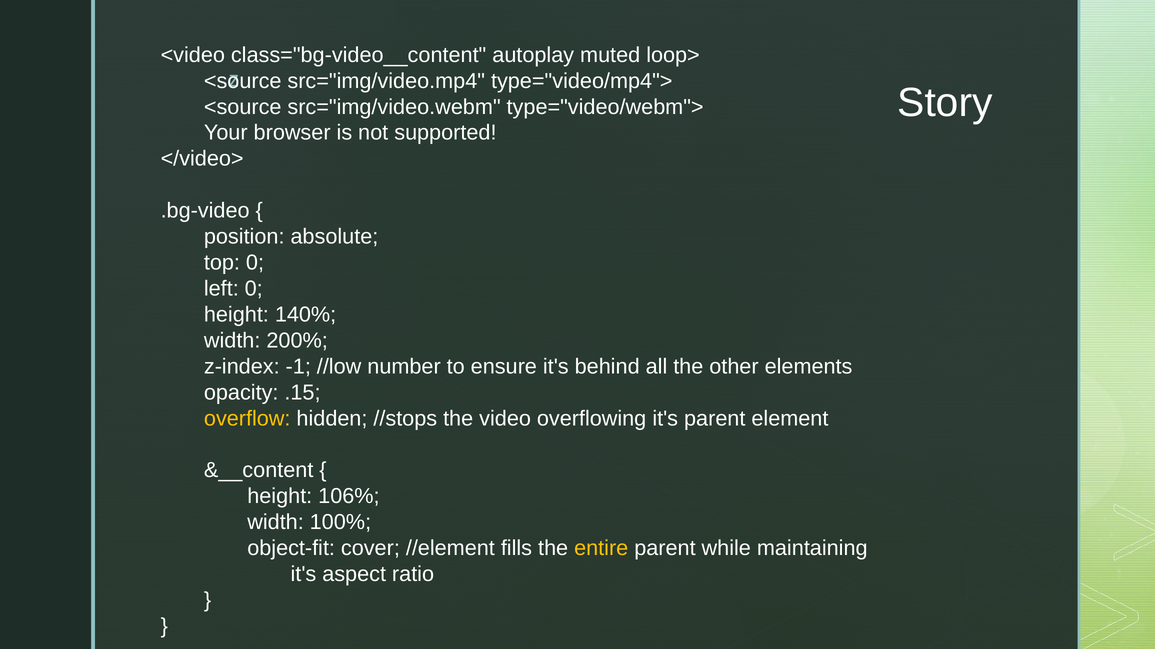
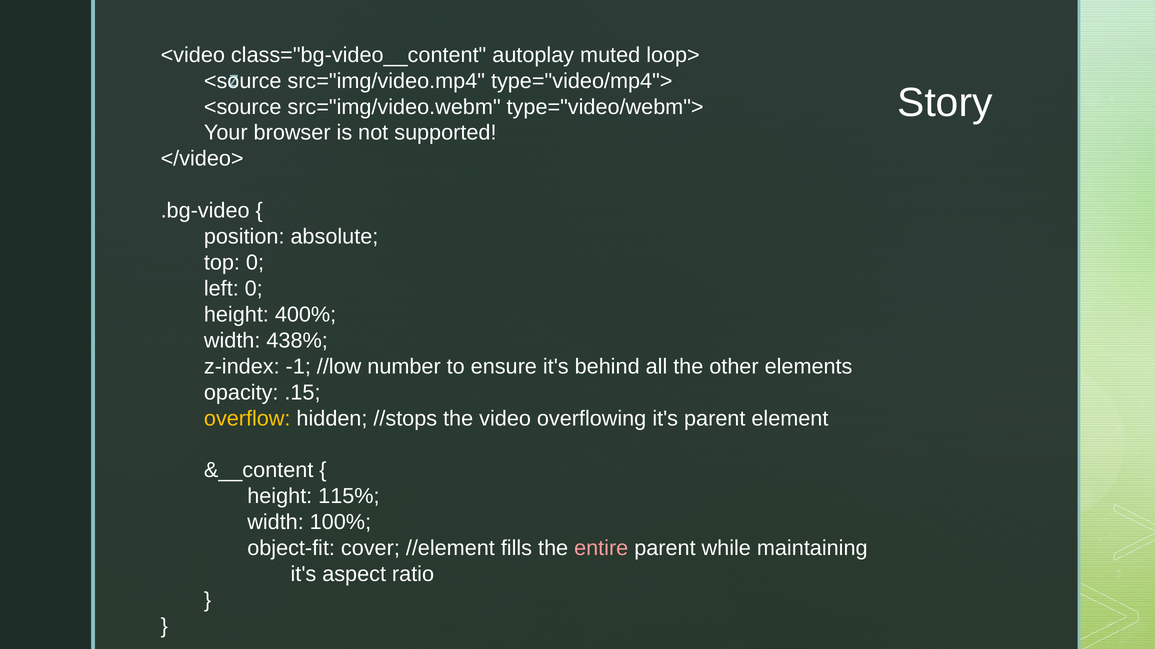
140%: 140% -> 400%
200%: 200% -> 438%
106%: 106% -> 115%
entire colour: yellow -> pink
